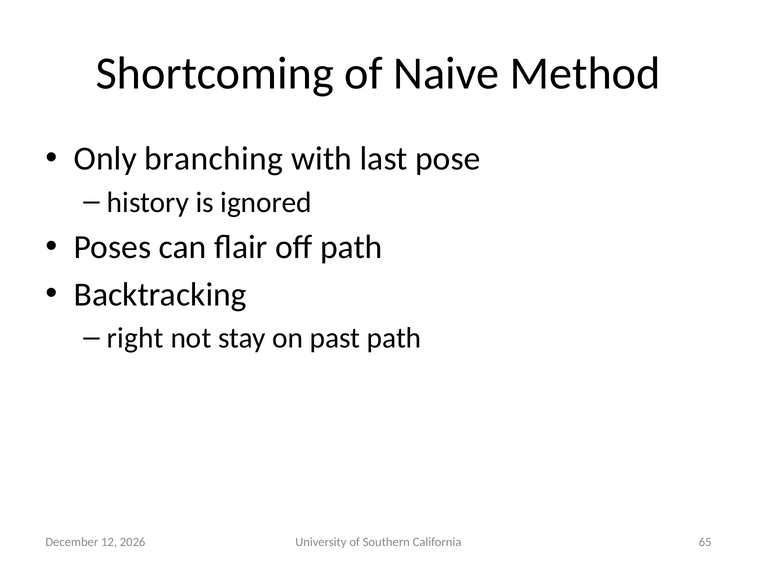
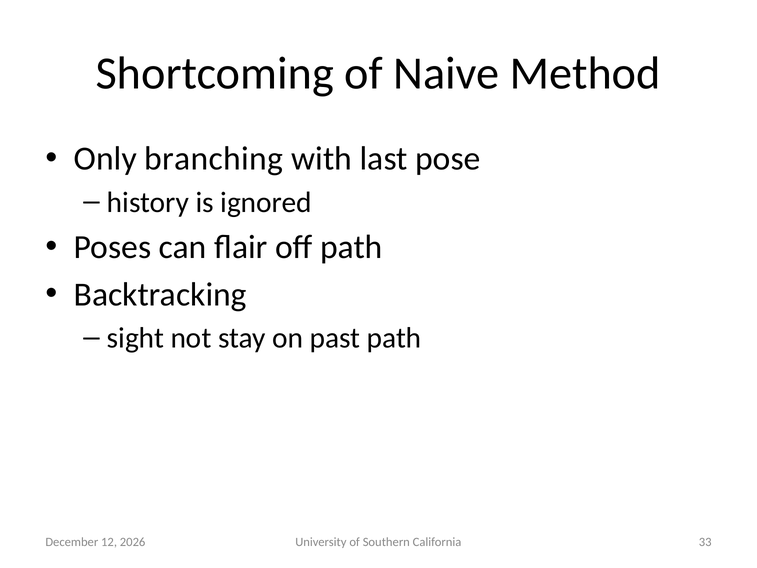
right: right -> sight
65: 65 -> 33
